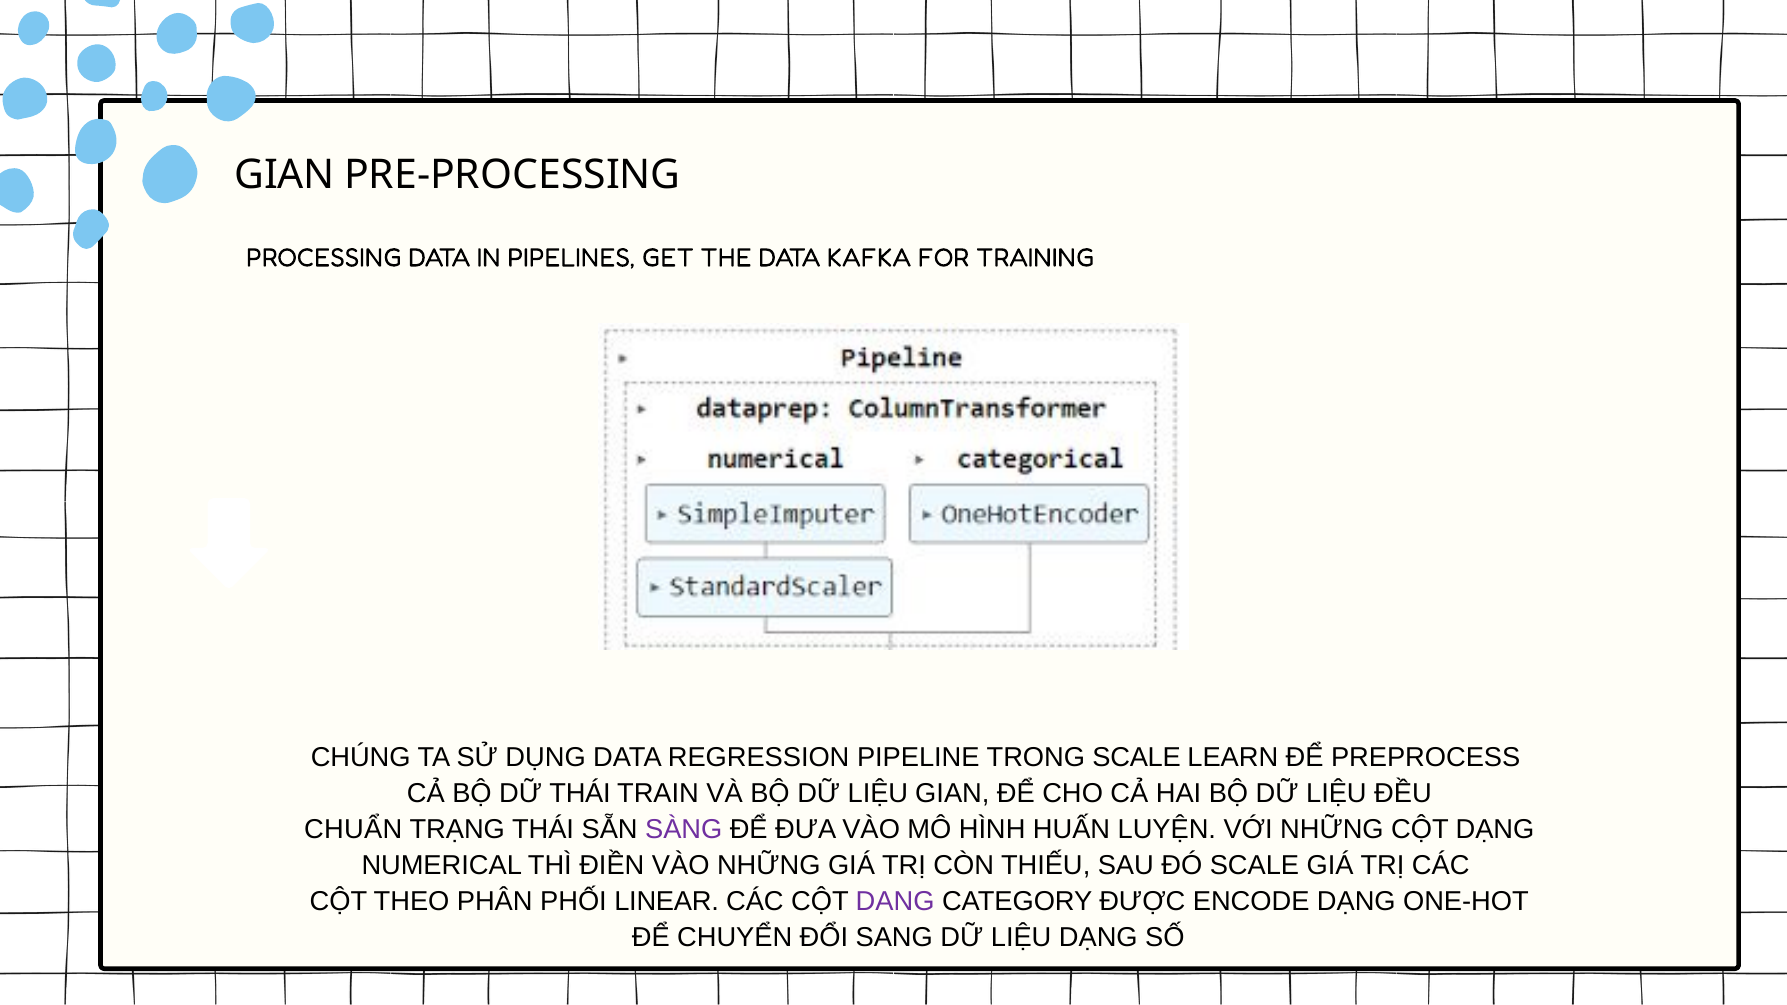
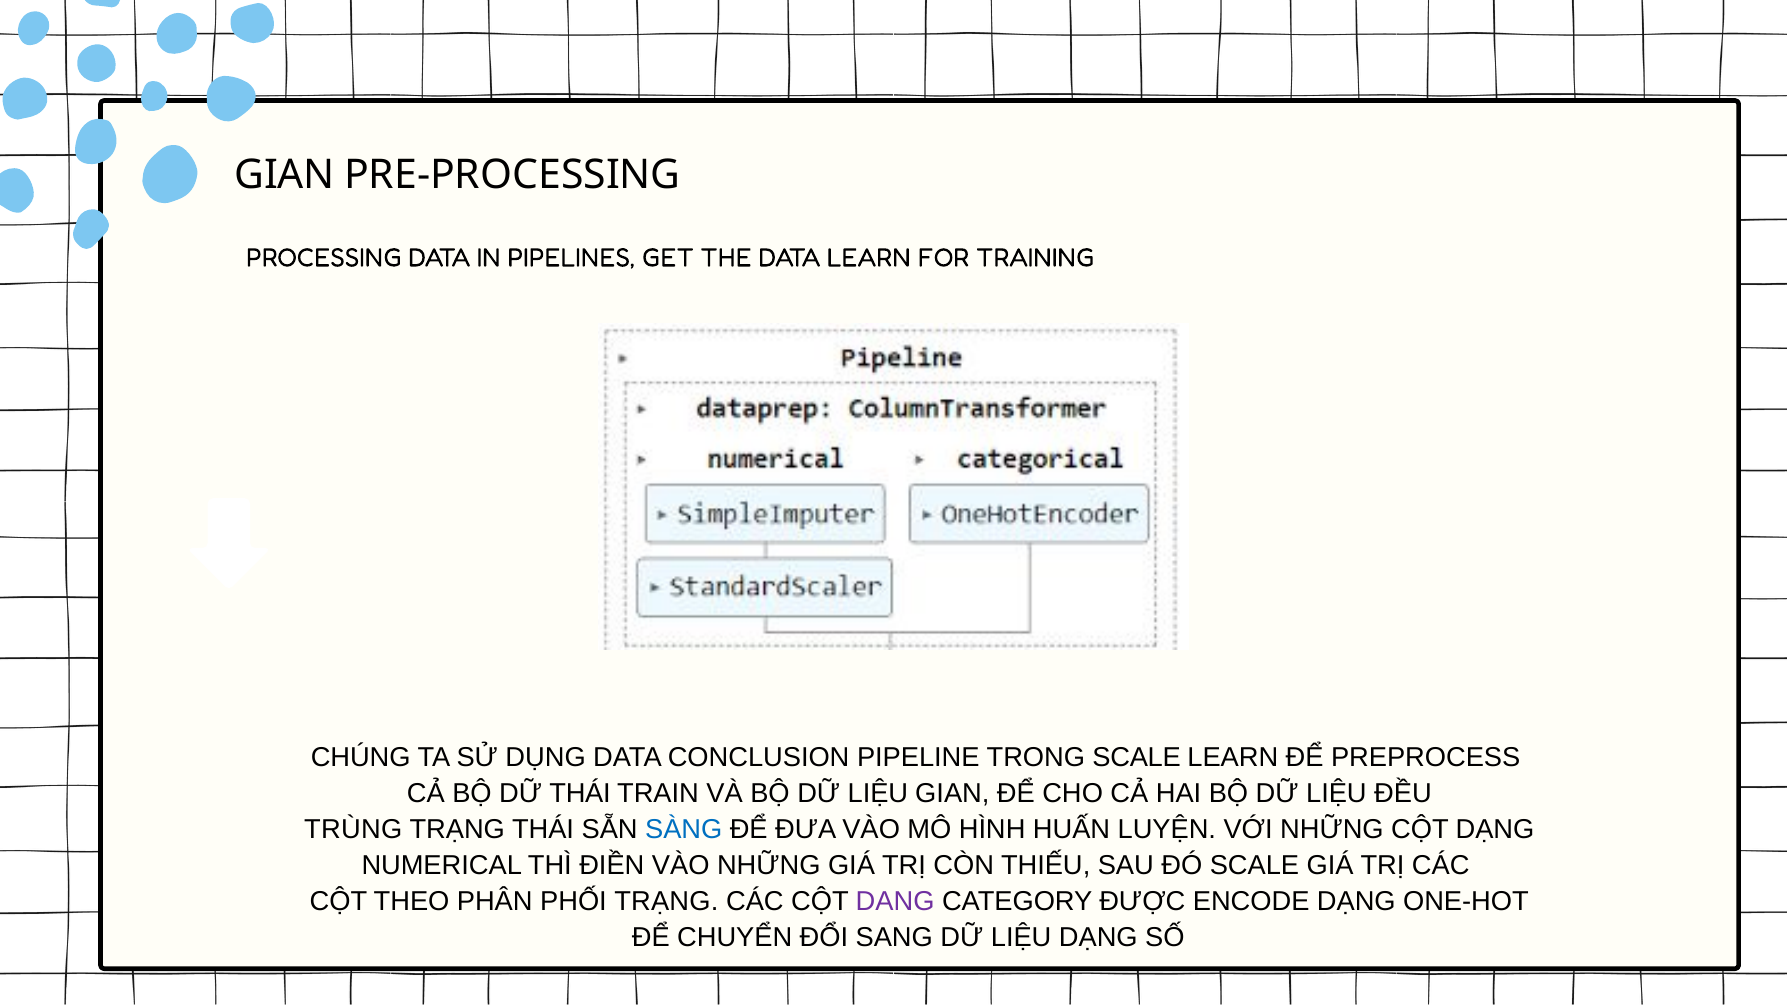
DATA KAFKA: KAFKA -> LEARN
REGRESSION: REGRESSION -> CONCLUSION
CHUẨN: CHUẨN -> TRÙNG
SÀNG colour: purple -> blue
PHỐI LINEAR: LINEAR -> TRẠNG
